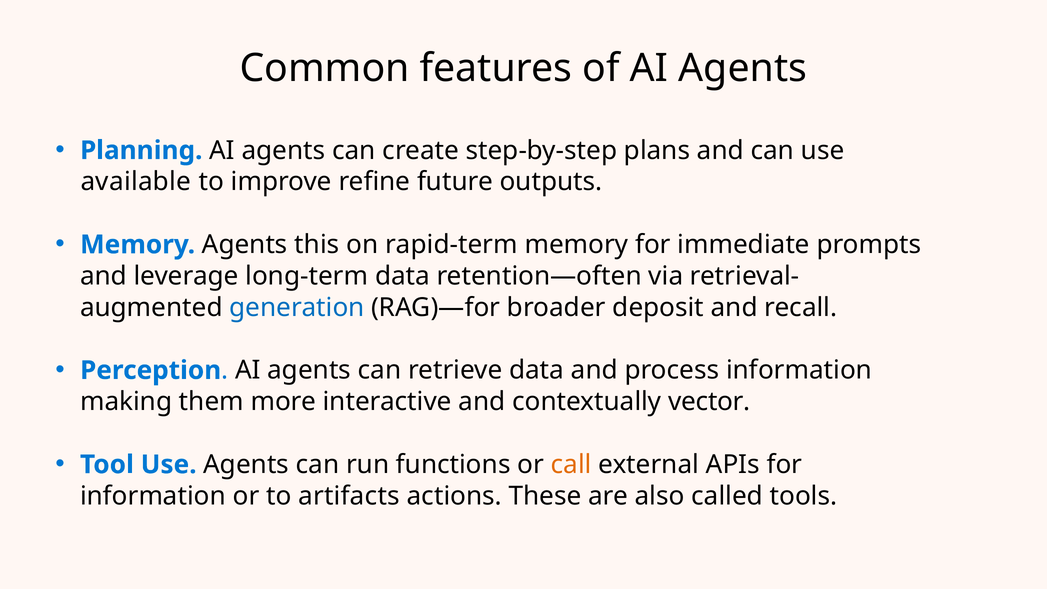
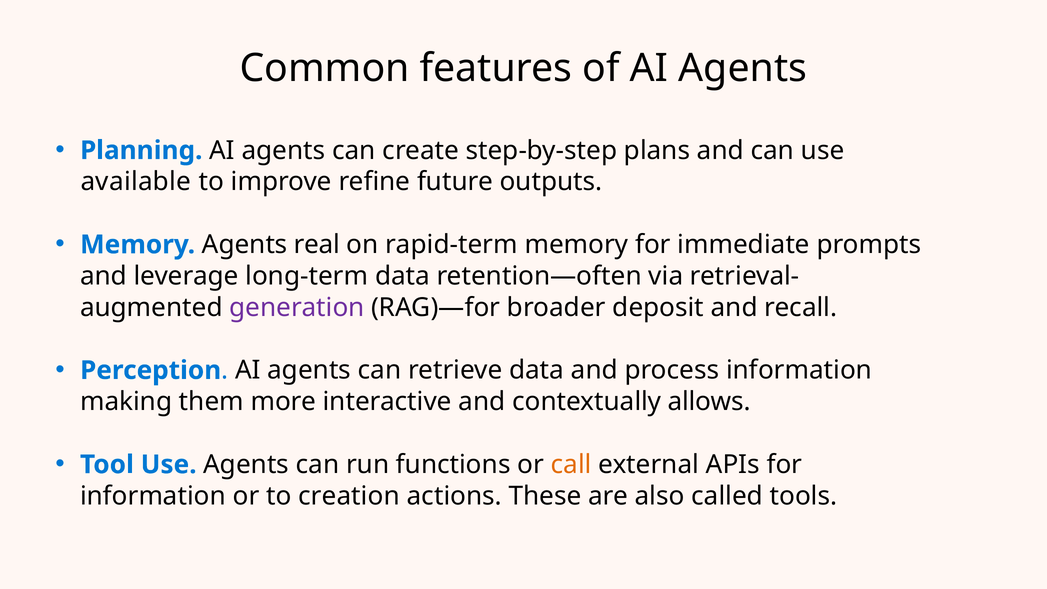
this: this -> real
generation colour: blue -> purple
vector: vector -> allows
artifacts: artifacts -> creation
